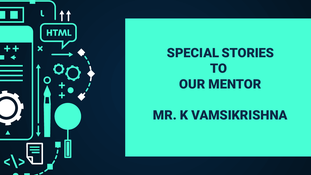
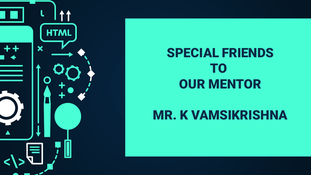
STORIES: STORIES -> FRIENDS
